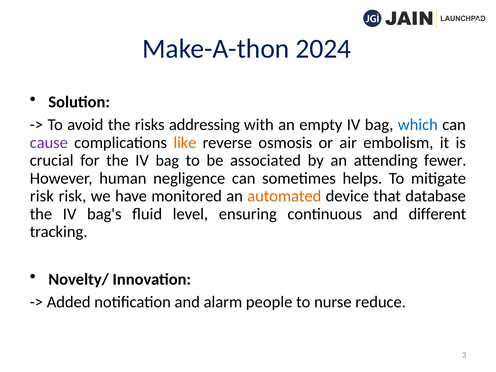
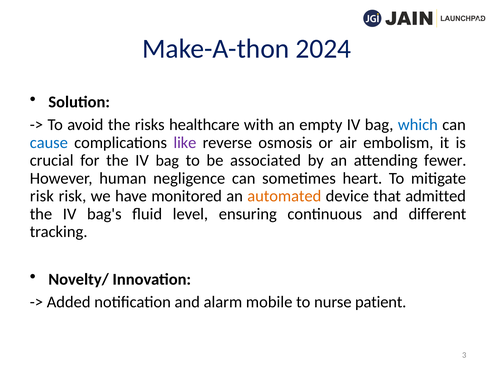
addressing: addressing -> healthcare
cause colour: purple -> blue
like colour: orange -> purple
helps: helps -> heart
database: database -> admitted
people: people -> mobile
reduce: reduce -> patient
